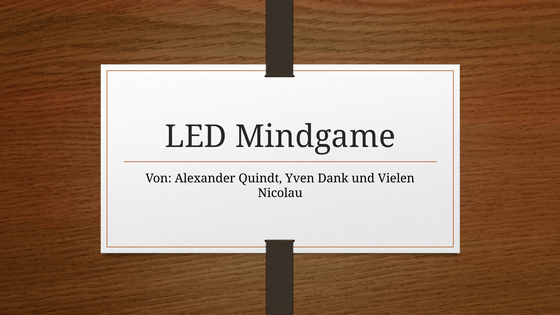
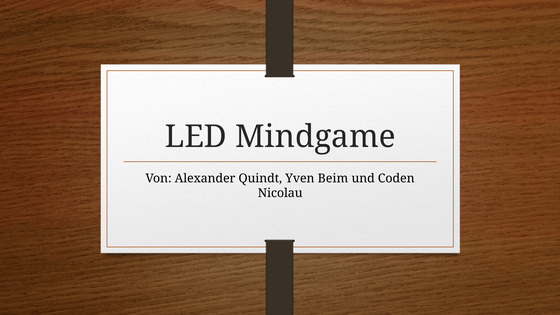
Dank: Dank -> Beim
Vielen: Vielen -> Coden
